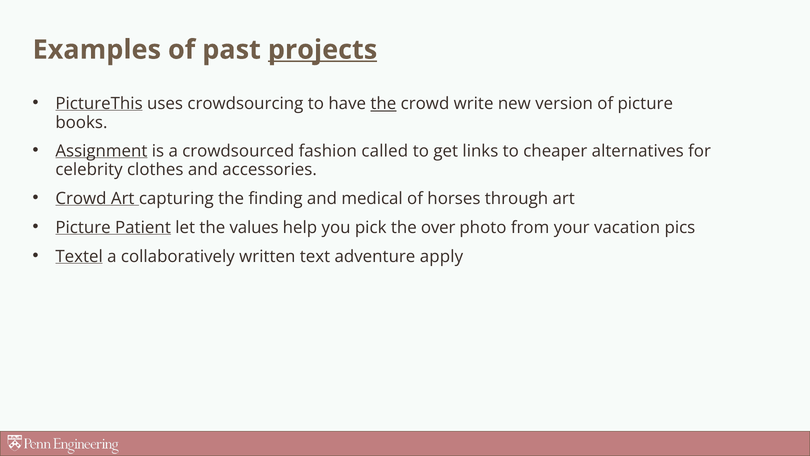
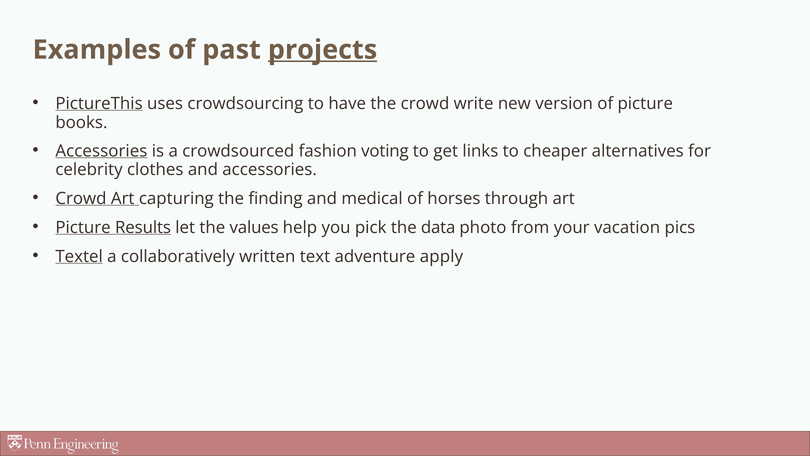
the at (383, 104) underline: present -> none
Assignment at (101, 151): Assignment -> Accessories
called: called -> voting
Patient: Patient -> Results
over: over -> data
